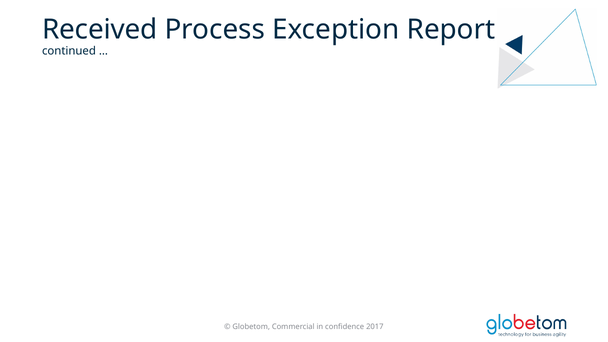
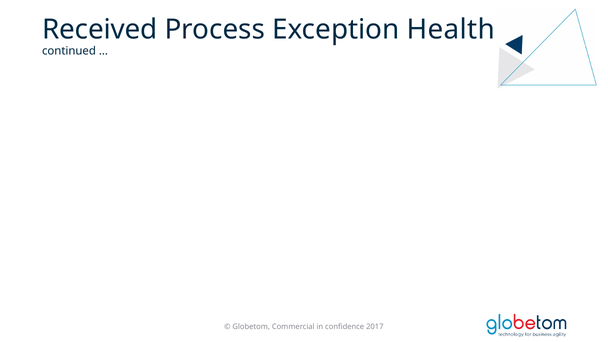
Report: Report -> Health
